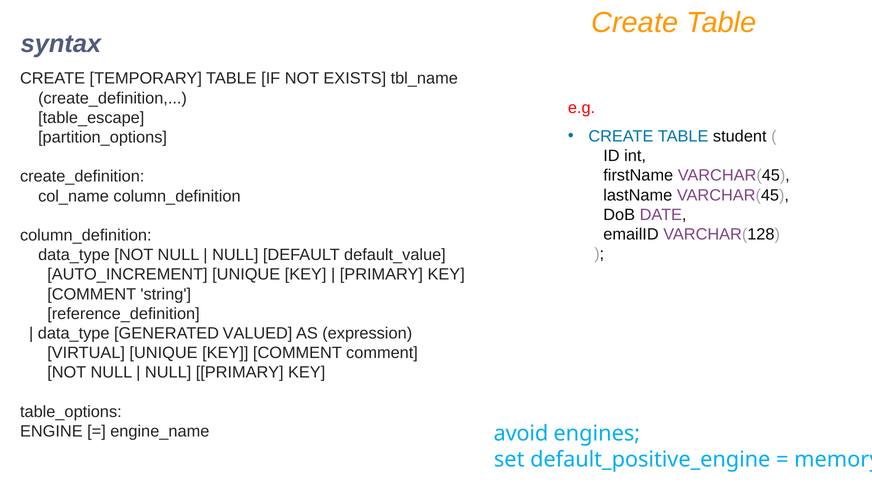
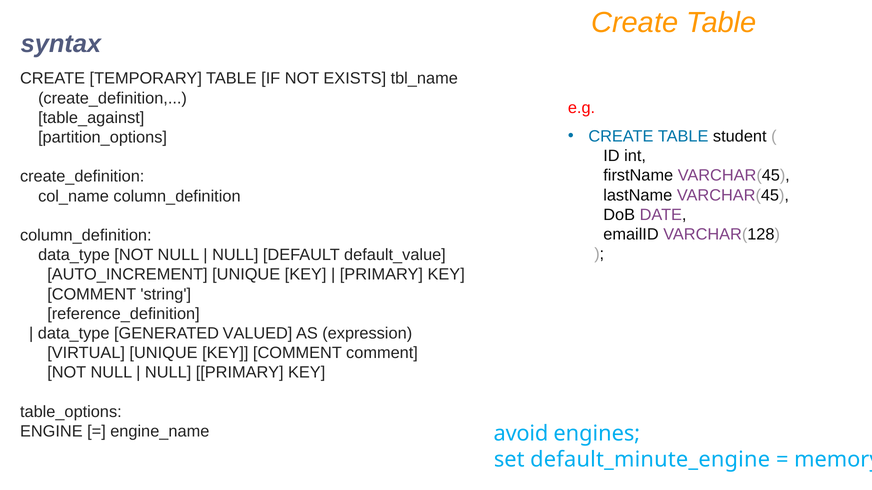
table_escape: table_escape -> table_against
default_positive_engine: default_positive_engine -> default_minute_engine
